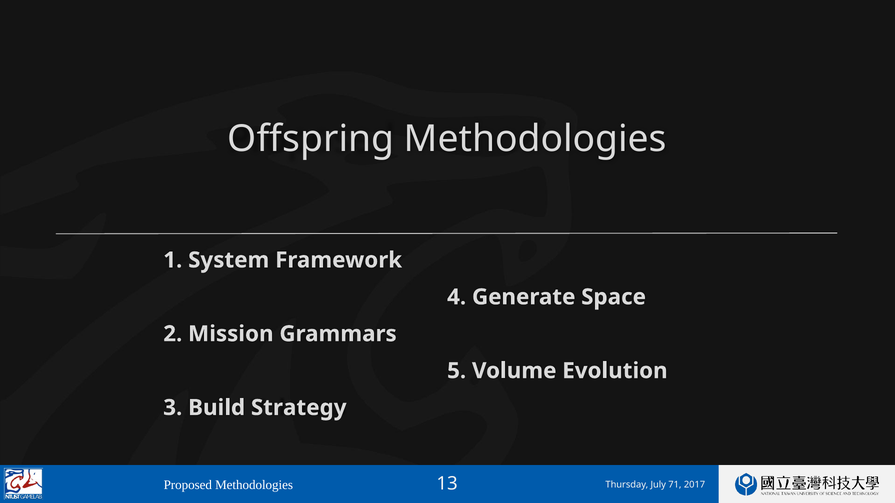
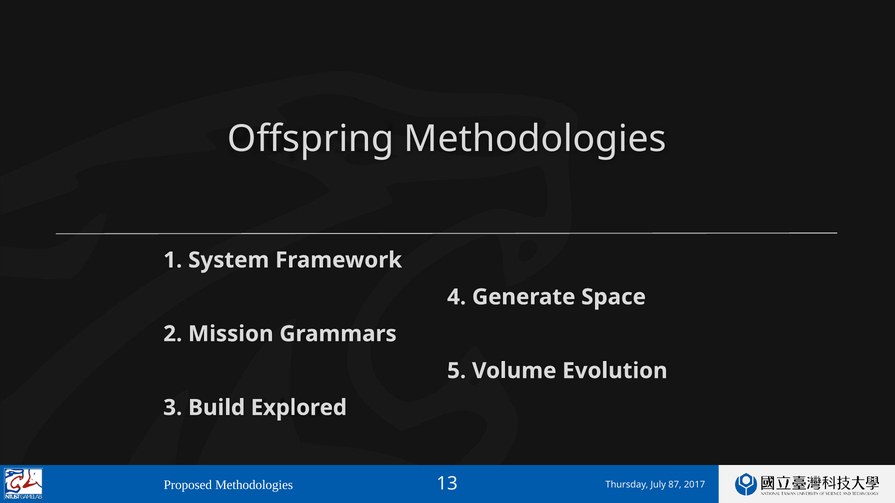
Strategy: Strategy -> Explored
71: 71 -> 87
